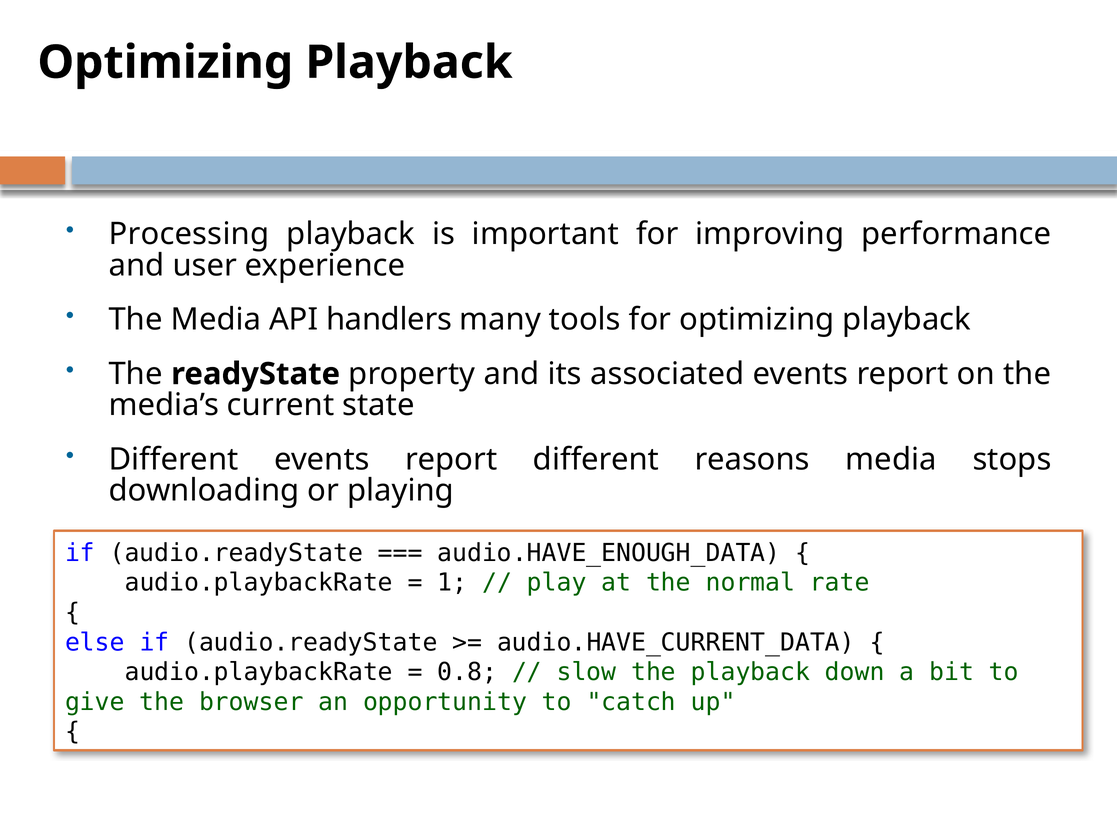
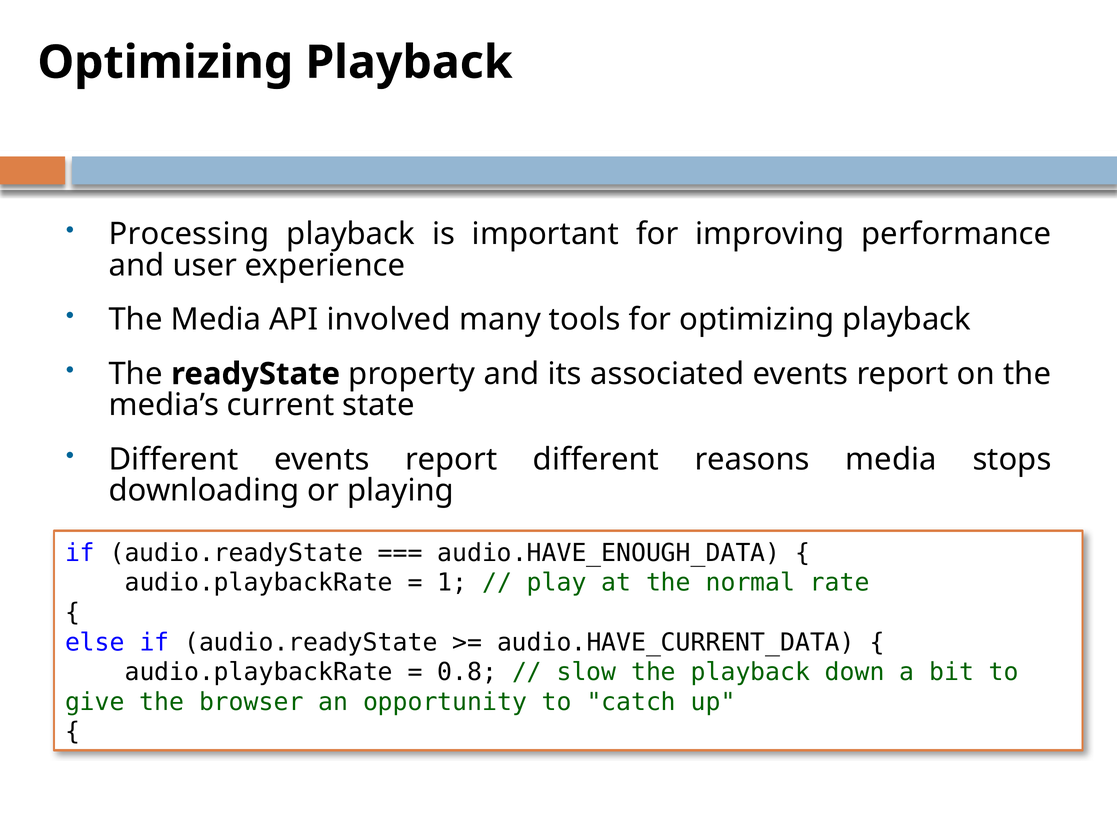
handlers: handlers -> involved
